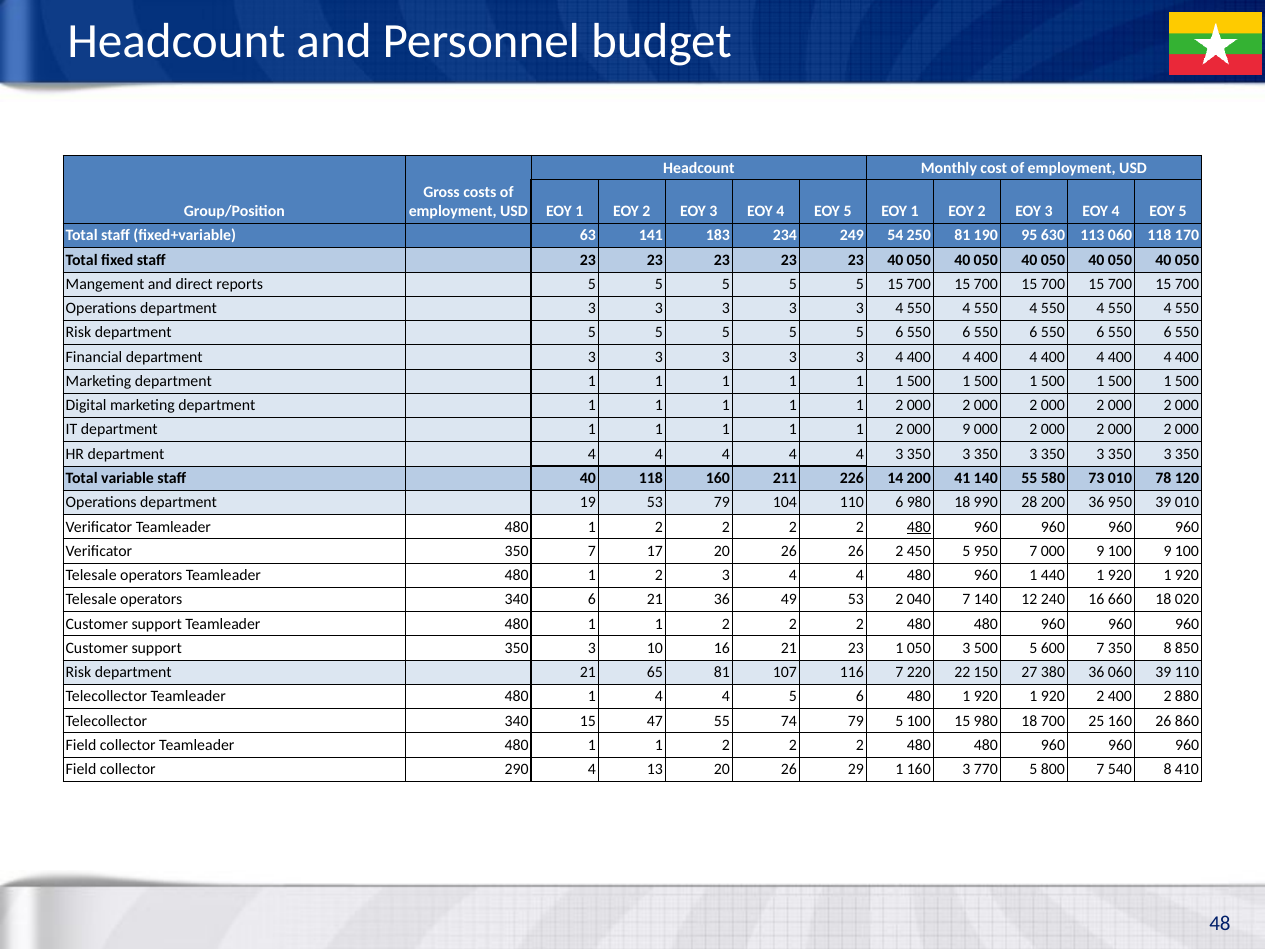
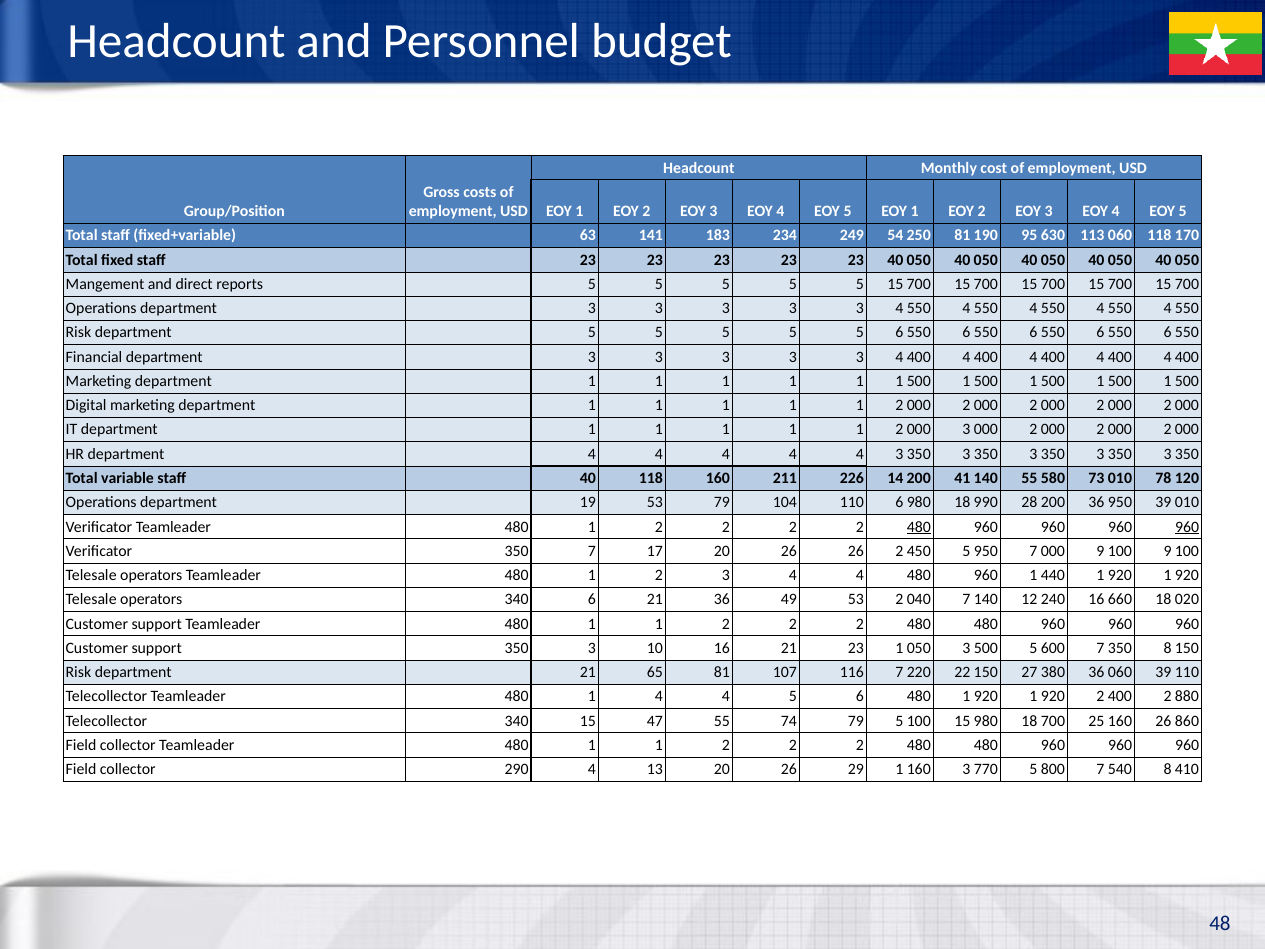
2 000 9: 9 -> 3
960 at (1187, 527) underline: none -> present
8 850: 850 -> 150
